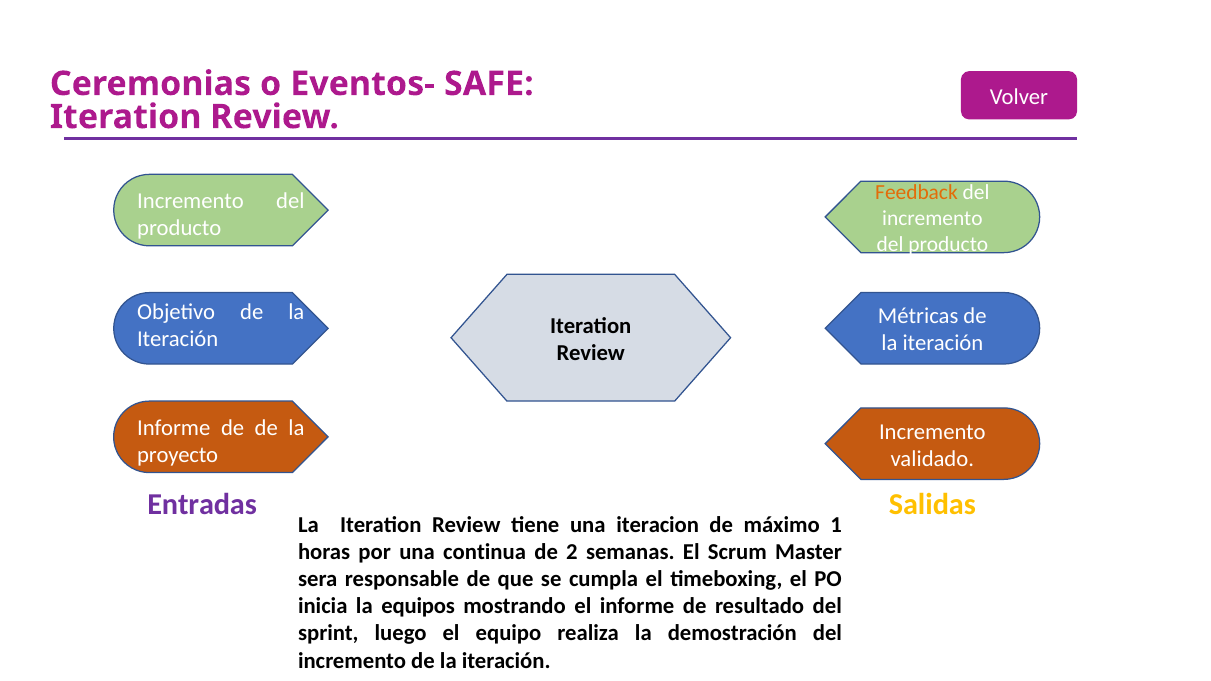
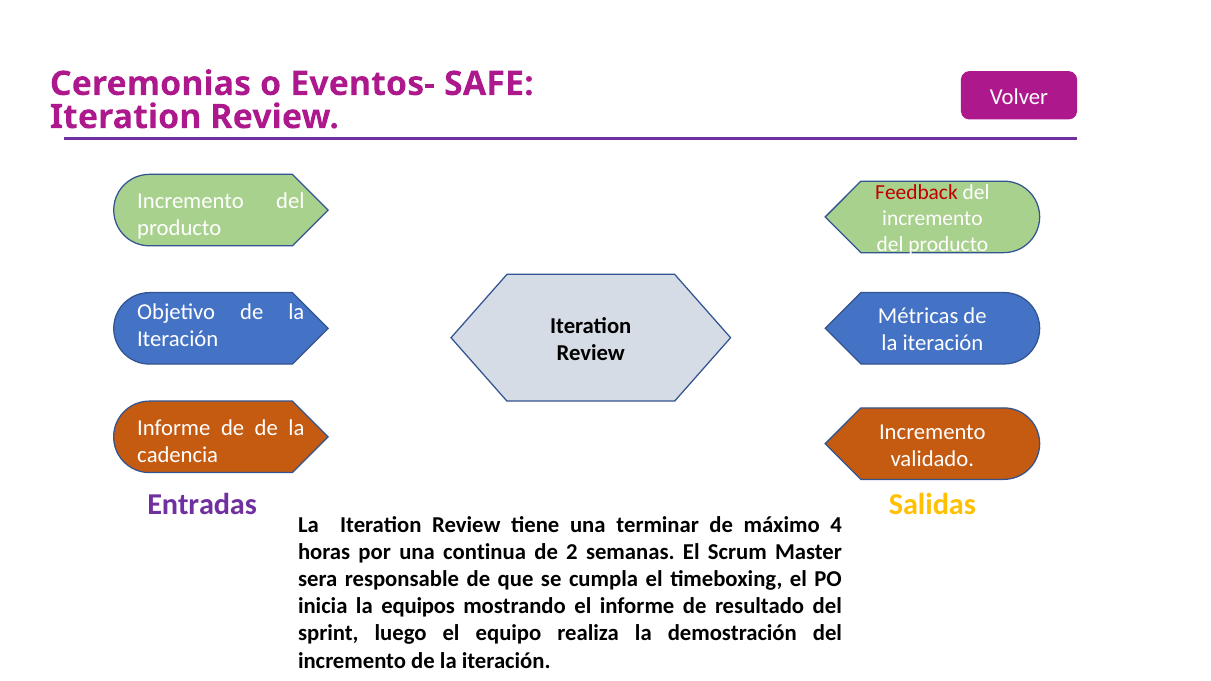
Feedback colour: orange -> red
proyecto: proyecto -> cadencia
iteracion: iteracion -> terminar
1: 1 -> 4
